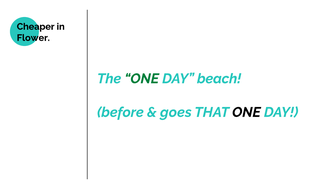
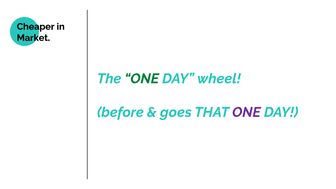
Flower: Flower -> Market
beach: beach -> wheel
ONE at (246, 112) colour: black -> purple
